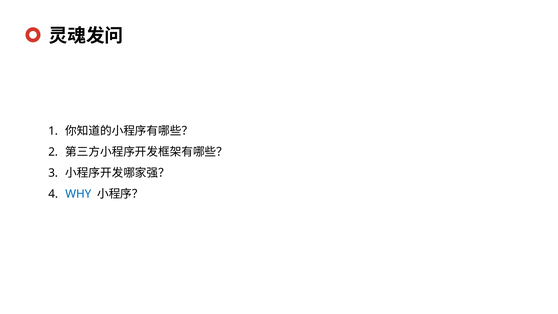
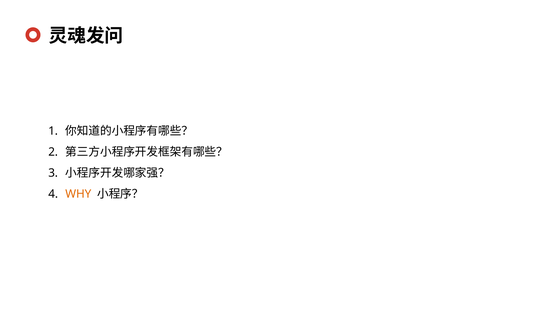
WHY colour: blue -> orange
